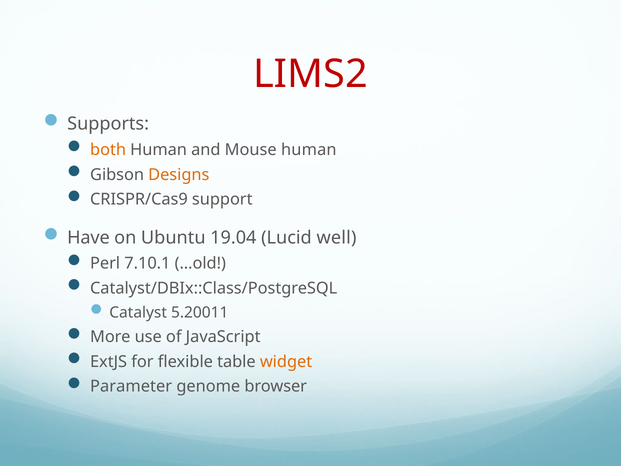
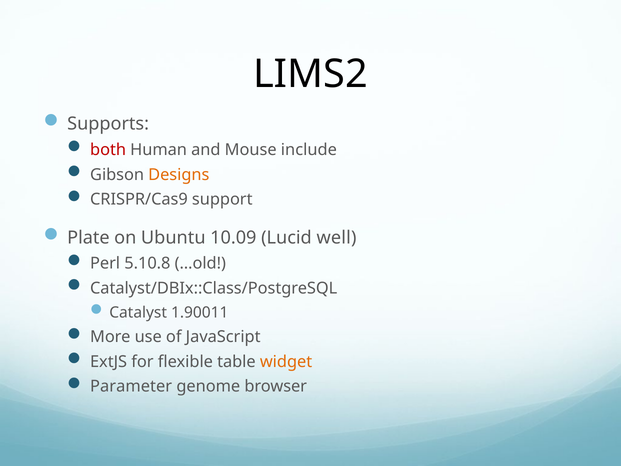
LIMS2 colour: red -> black
both colour: orange -> red
Mouse human: human -> include
Have: Have -> Plate
19.04: 19.04 -> 10.09
7.10.1: 7.10.1 -> 5.10.8
5.20011: 5.20011 -> 1.90011
